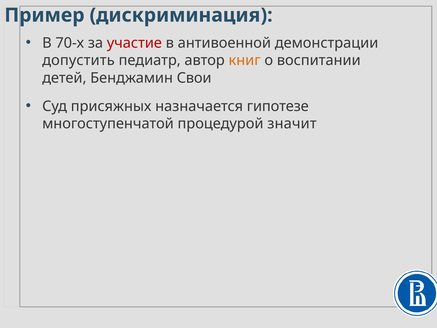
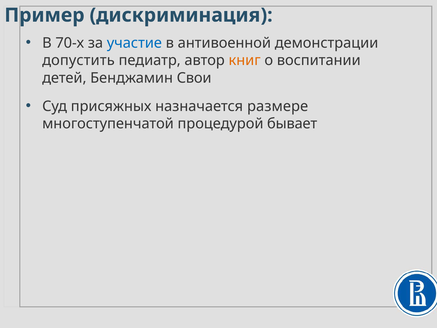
участие colour: red -> blue
гипотезе: гипотезе -> размере
значит: значит -> бывает
